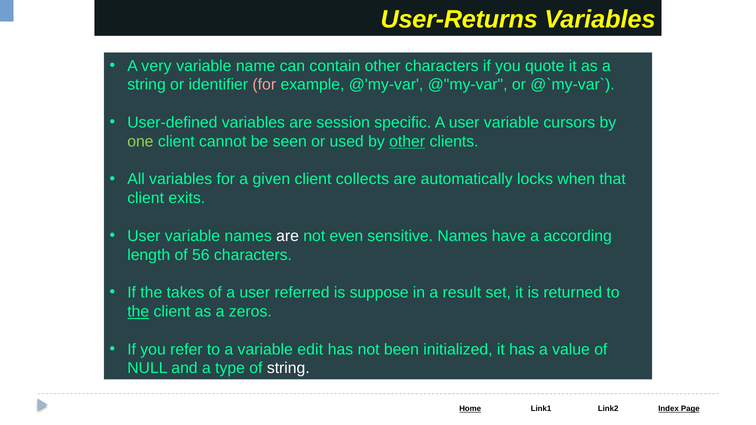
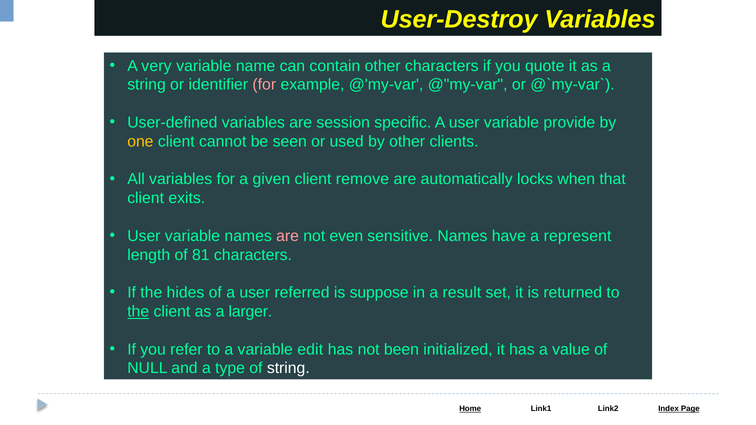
User-Returns: User-Returns -> User-Destroy
cursors: cursors -> provide
one colour: light green -> yellow
other at (407, 142) underline: present -> none
collects: collects -> remove
are at (288, 236) colour: white -> pink
according: according -> represent
56: 56 -> 81
takes: takes -> hides
zeros: zeros -> larger
